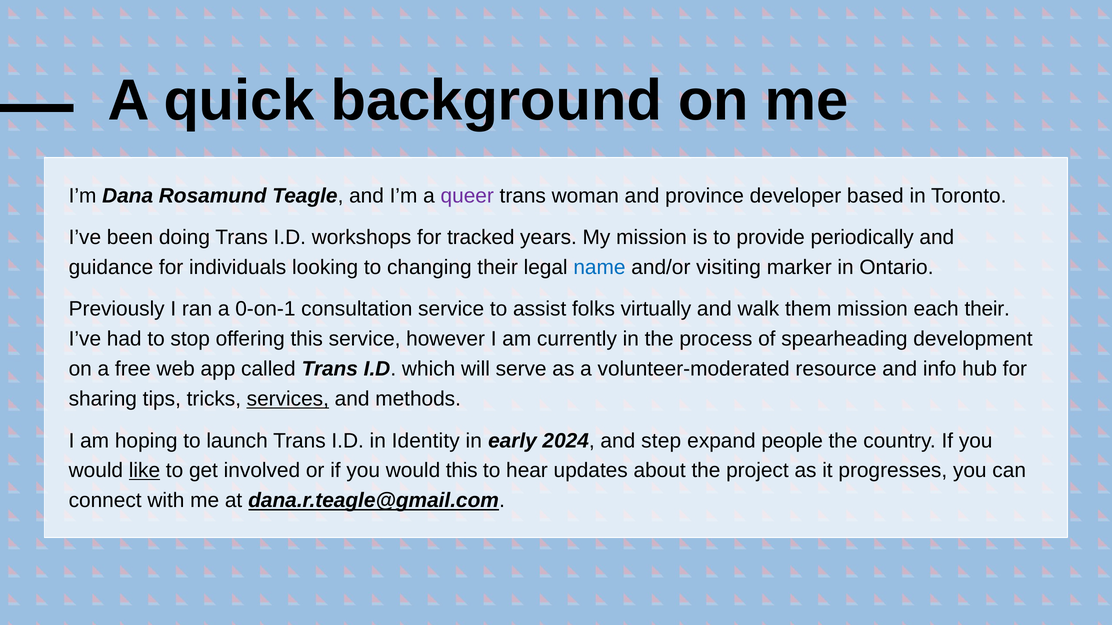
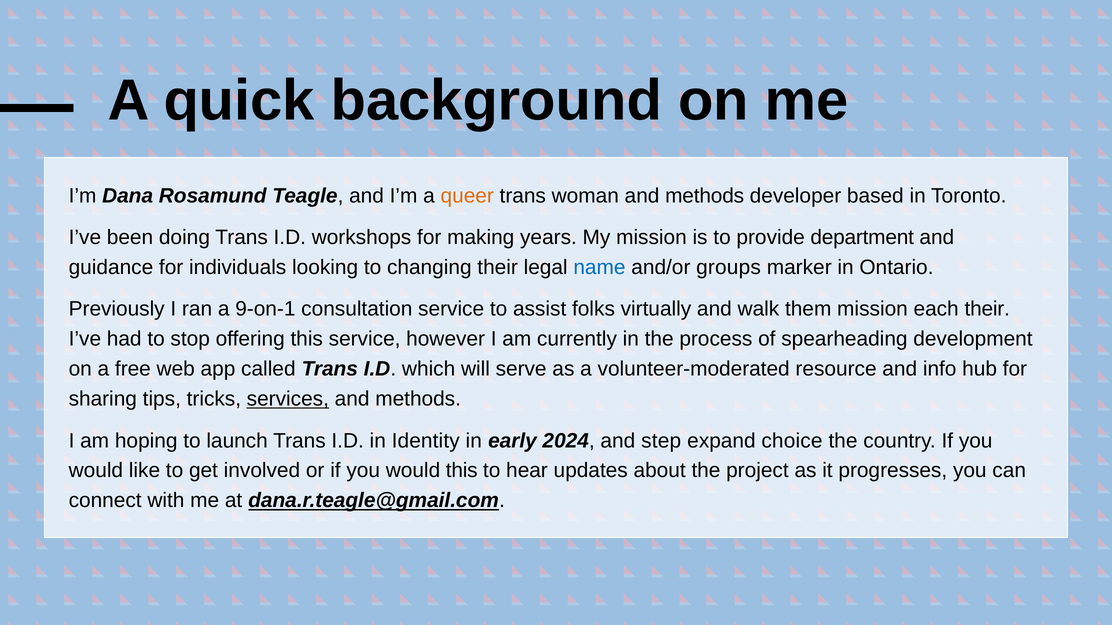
queer colour: purple -> orange
woman and province: province -> methods
tracked: tracked -> making
periodically: periodically -> department
visiting: visiting -> groups
0-on-1: 0-on-1 -> 9-on-1
people: people -> choice
like underline: present -> none
